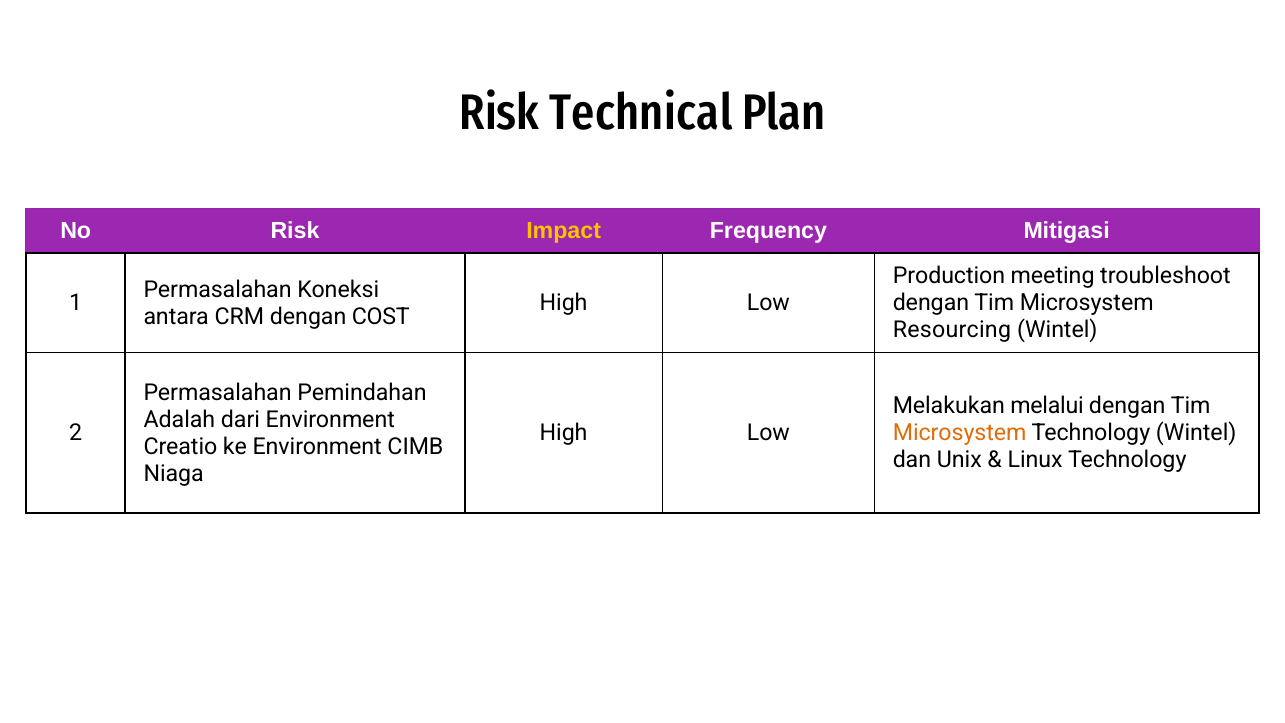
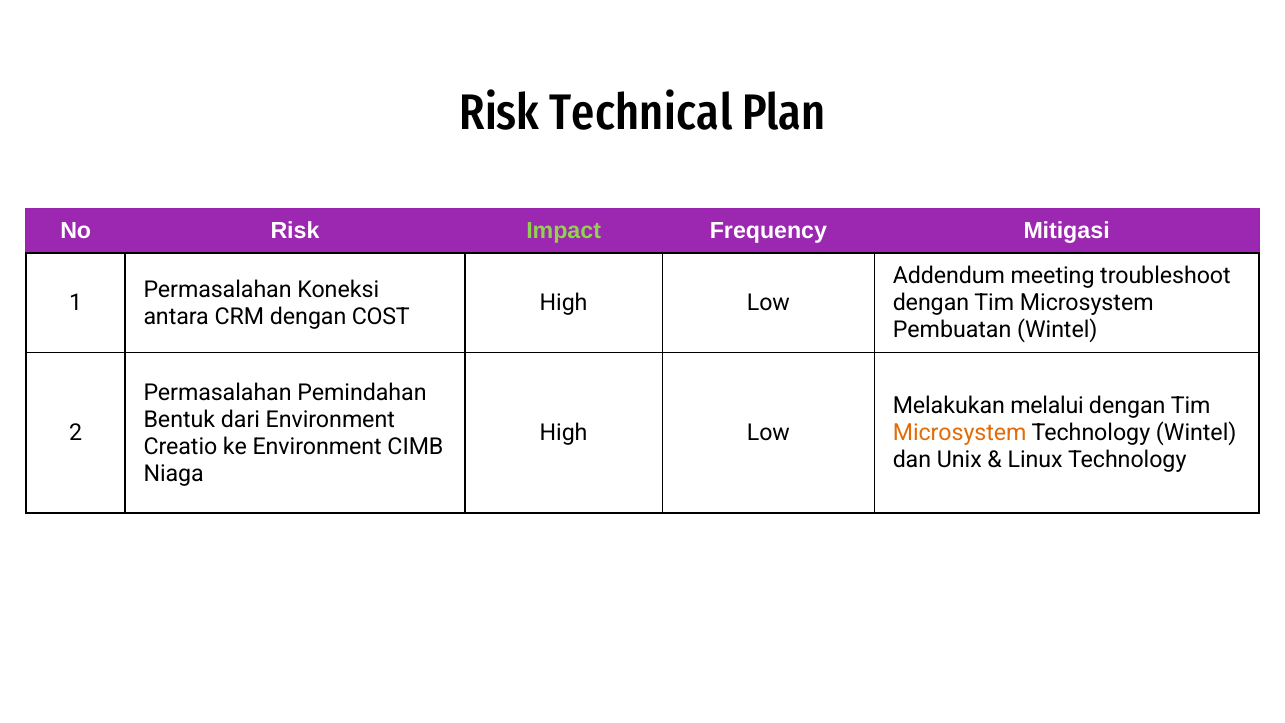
Impact colour: yellow -> light green
Production: Production -> Addendum
Resourcing: Resourcing -> Pembuatan
Adalah: Adalah -> Bentuk
